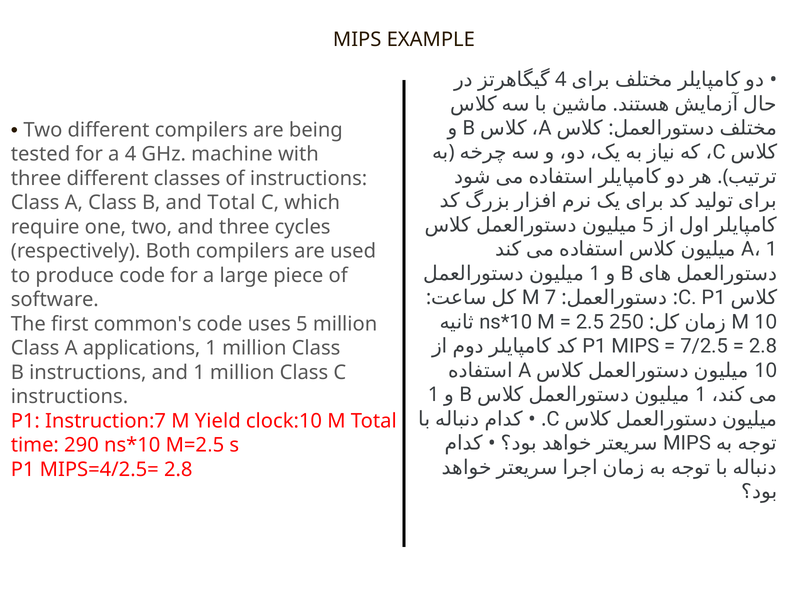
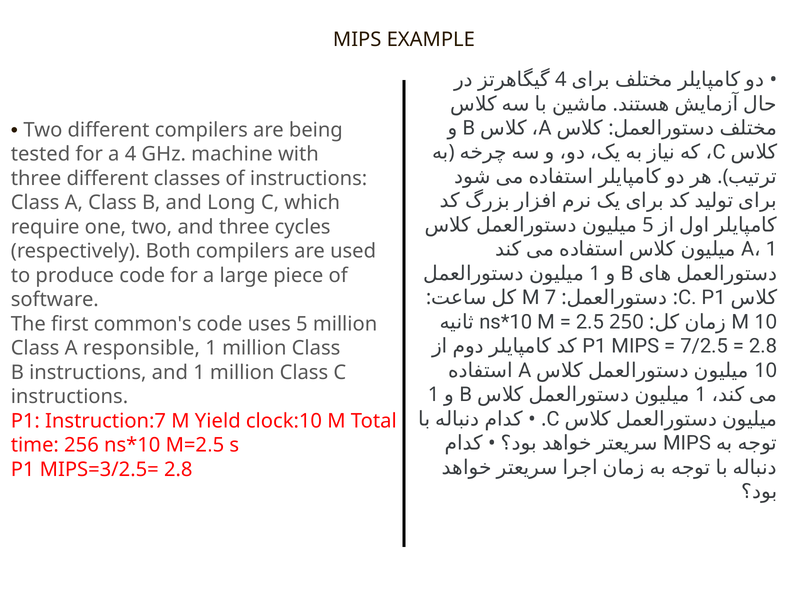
and Total: Total -> Long
applications: applications -> responsible
290: 290 -> 256
MIPS=4/2.5=: MIPS=4/2.5= -> MIPS=3/2.5=
